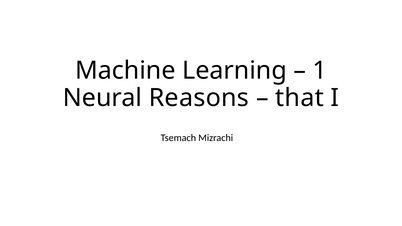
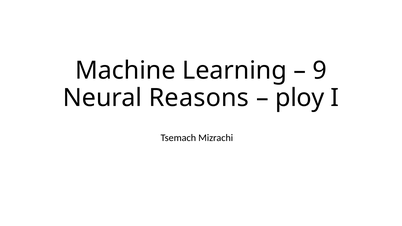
1: 1 -> 9
that: that -> ploy
